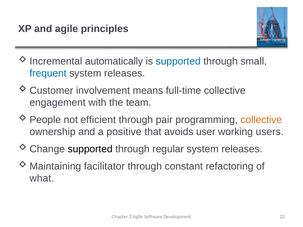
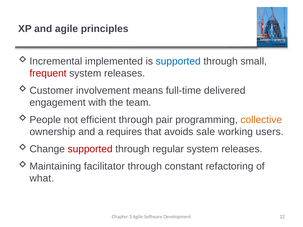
automatically: automatically -> implemented
frequent colour: blue -> red
full-time collective: collective -> delivered
positive: positive -> requires
user: user -> sale
supported at (90, 149) colour: black -> red
